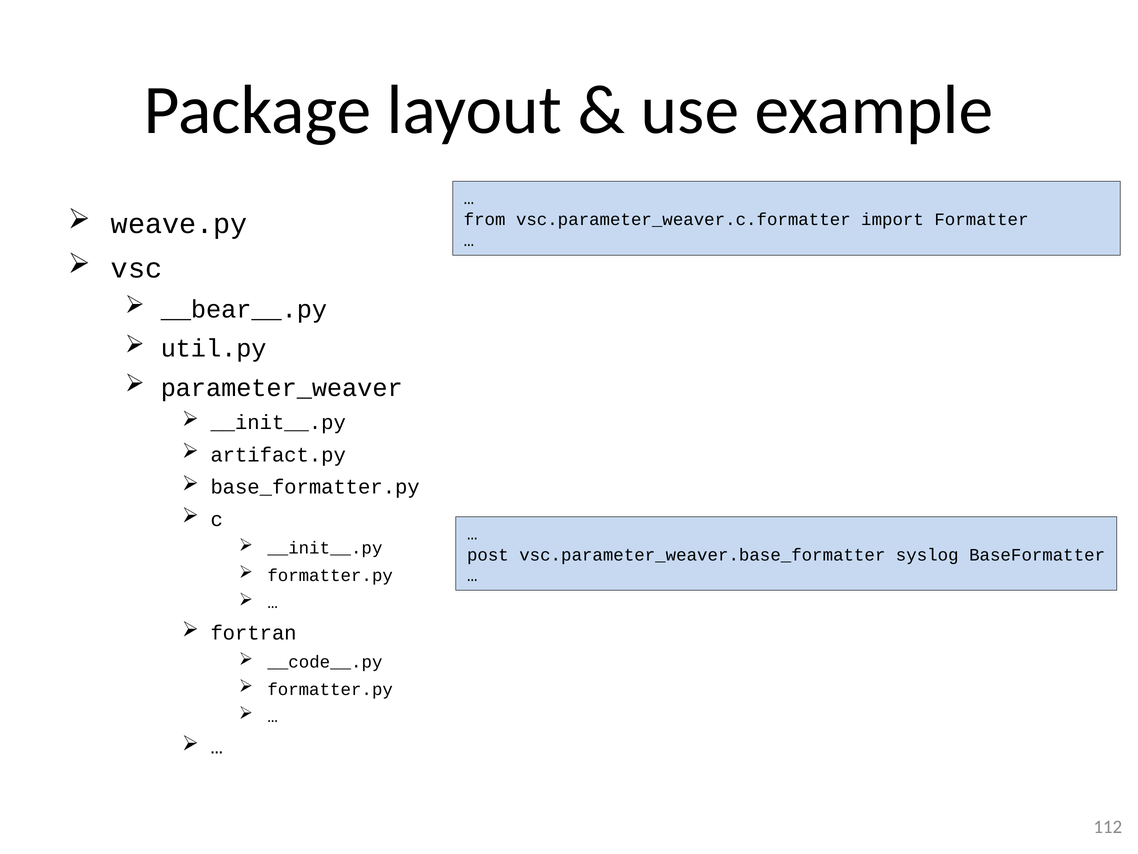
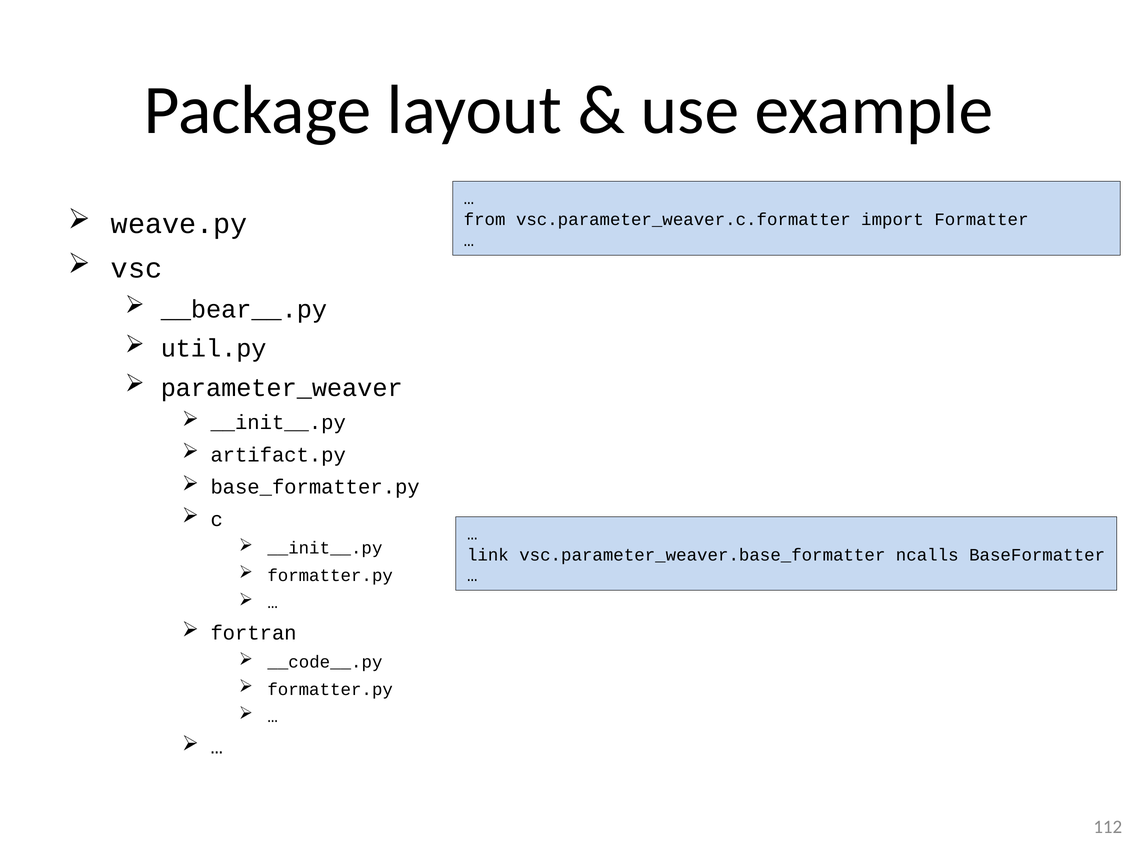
post: post -> link
syslog: syslog -> ncalls
